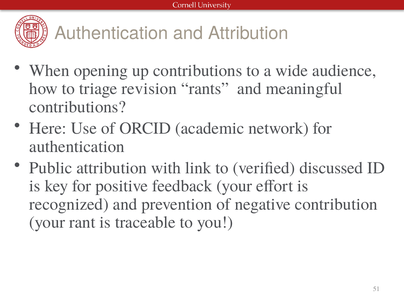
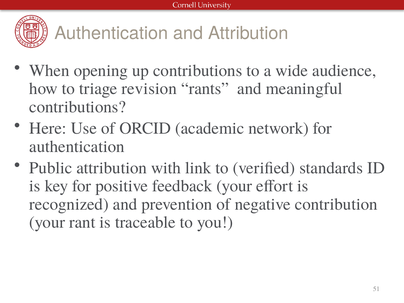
discussed: discussed -> standards
